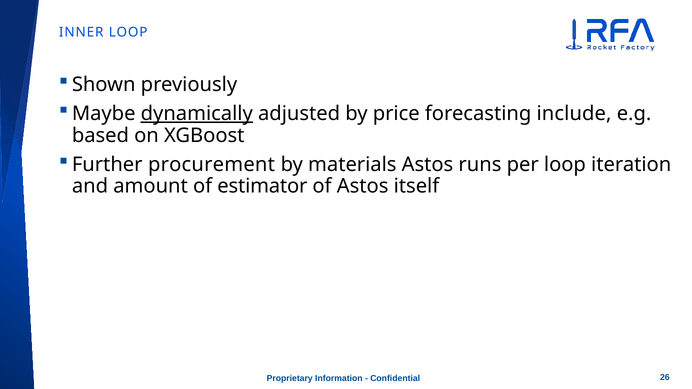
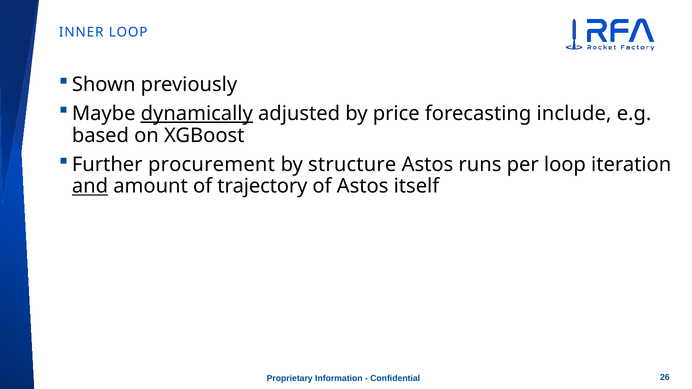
materials: materials -> structure
and underline: none -> present
estimator: estimator -> trajectory
